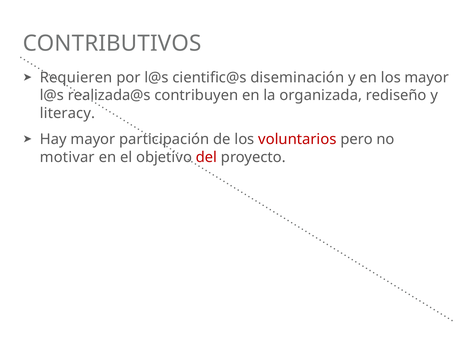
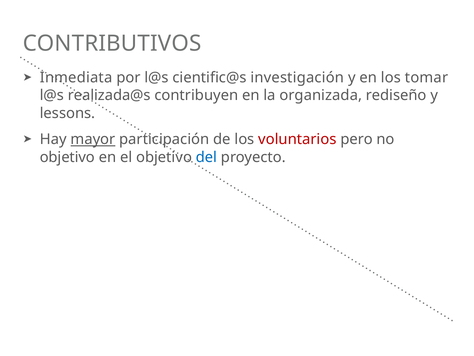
Requieren: Requieren -> Inmediata
diseminación: diseminación -> investigación
los mayor: mayor -> tomar
literacy: literacy -> lessons
mayor at (93, 139) underline: none -> present
motivar at (67, 157): motivar -> objetivo
del colour: red -> blue
